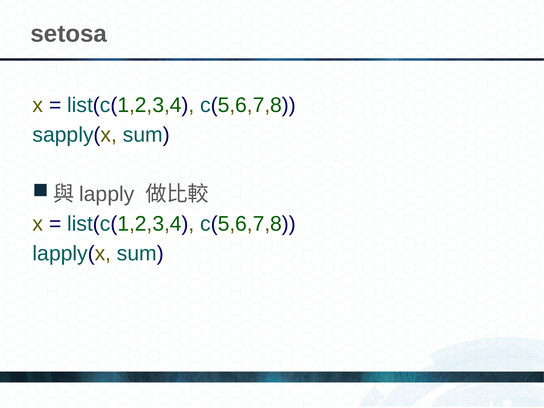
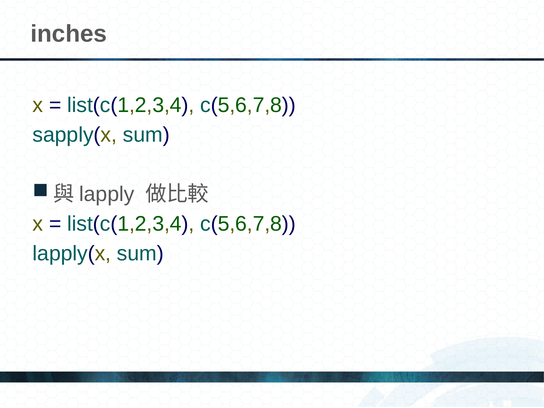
setosa: setosa -> inches
